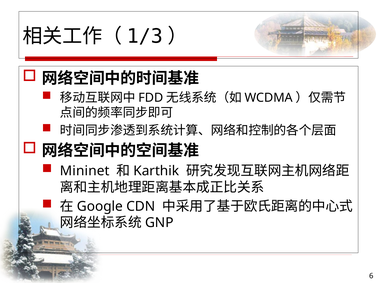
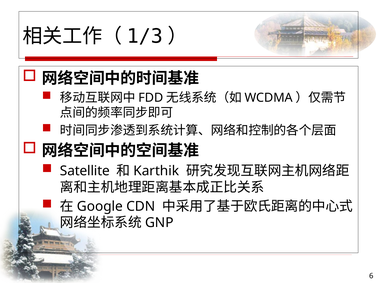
Mininet: Mininet -> Satellite
